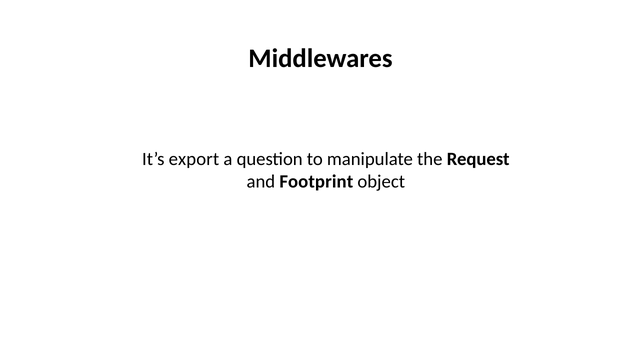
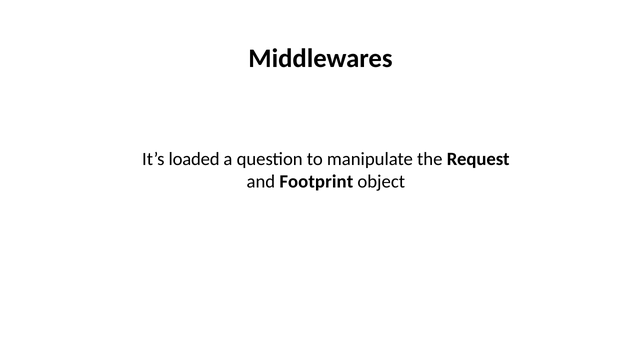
export: export -> loaded
